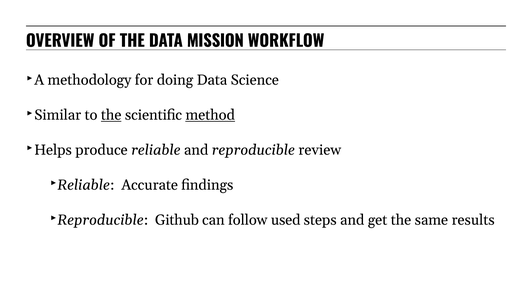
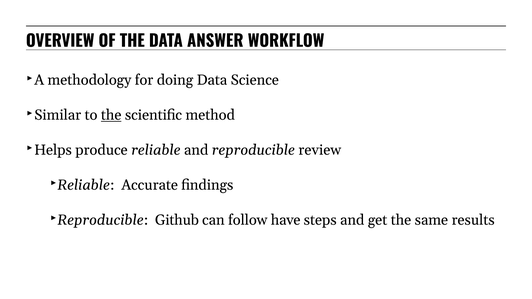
MISSION: MISSION -> ANSWER
method underline: present -> none
used: used -> have
